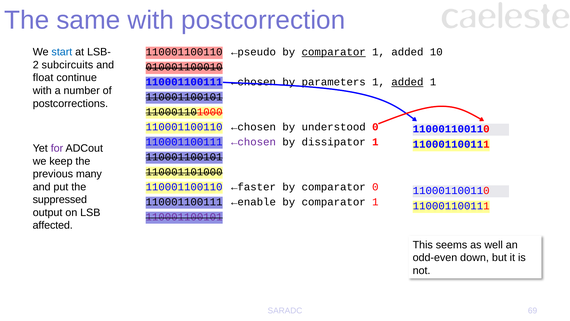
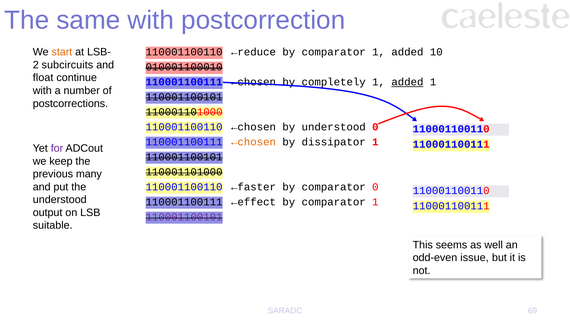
start colour: blue -> orange
←pseudo: ←pseudo -> ←reduce
comparator at (334, 52) underline: present -> none
parameters: parameters -> completely
←chosen at (254, 142) colour: purple -> orange
suppressed at (60, 200): suppressed -> understood
←enable: ←enable -> ←effect
affected: affected -> suitable
down: down -> issue
